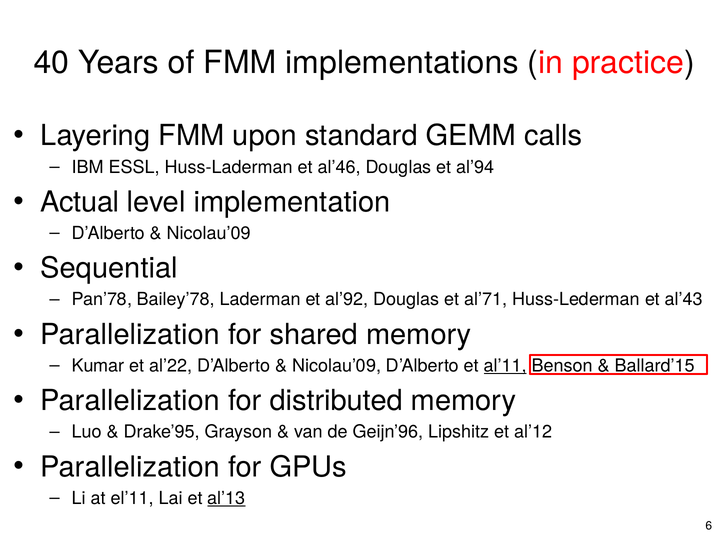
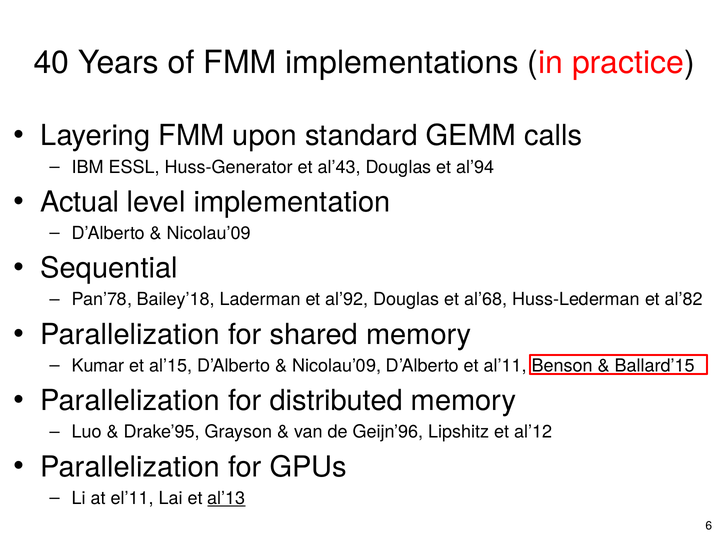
Huss-Laderman: Huss-Laderman -> Huss-Generator
al’46: al’46 -> al’43
Bailey’78: Bailey’78 -> Bailey’18
al’71: al’71 -> al’68
al’43: al’43 -> al’82
al’22: al’22 -> al’15
al’11 underline: present -> none
